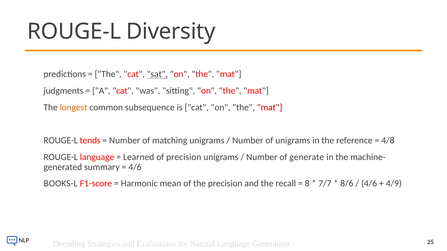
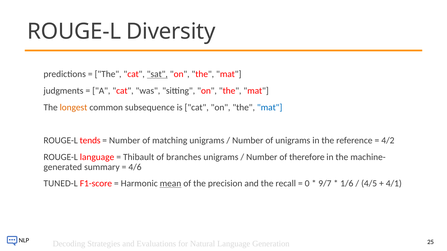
mat at (270, 107) colour: red -> blue
4/8: 4/8 -> 4/2
Learned: Learned -> Thibault
of precision: precision -> branches
generate: generate -> therefore
BOOKS-L: BOOKS-L -> TUNED-L
mean underline: none -> present
8: 8 -> 0
7/7: 7/7 -> 9/7
8/6: 8/6 -> 1/6
4/6 at (369, 184): 4/6 -> 4/5
4/9: 4/9 -> 4/1
